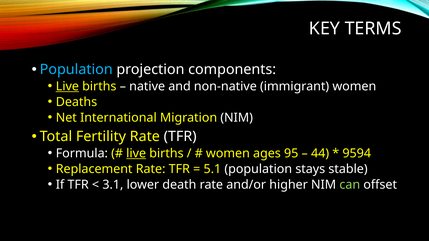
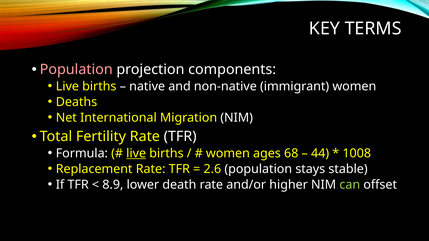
Population at (76, 70) colour: light blue -> pink
Live at (67, 86) underline: present -> none
95: 95 -> 68
9594: 9594 -> 1008
5.1: 5.1 -> 2.6
3.1: 3.1 -> 8.9
